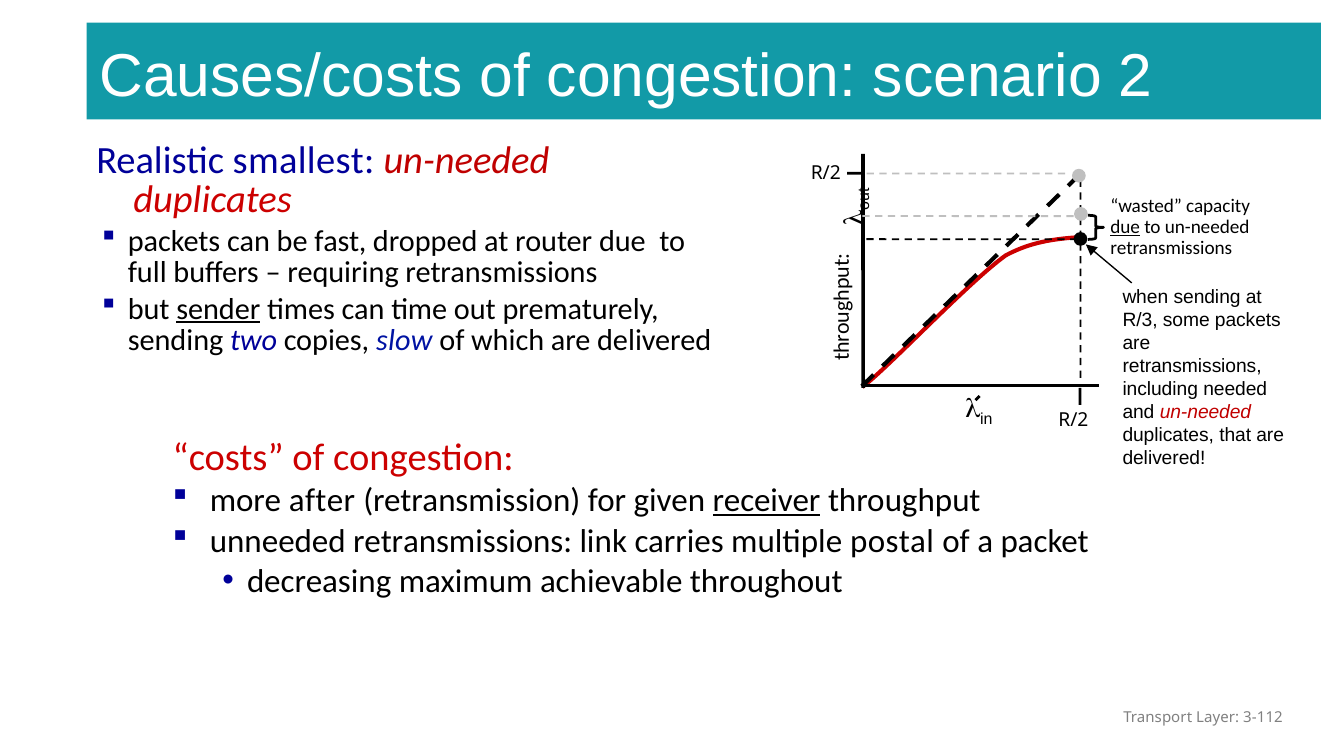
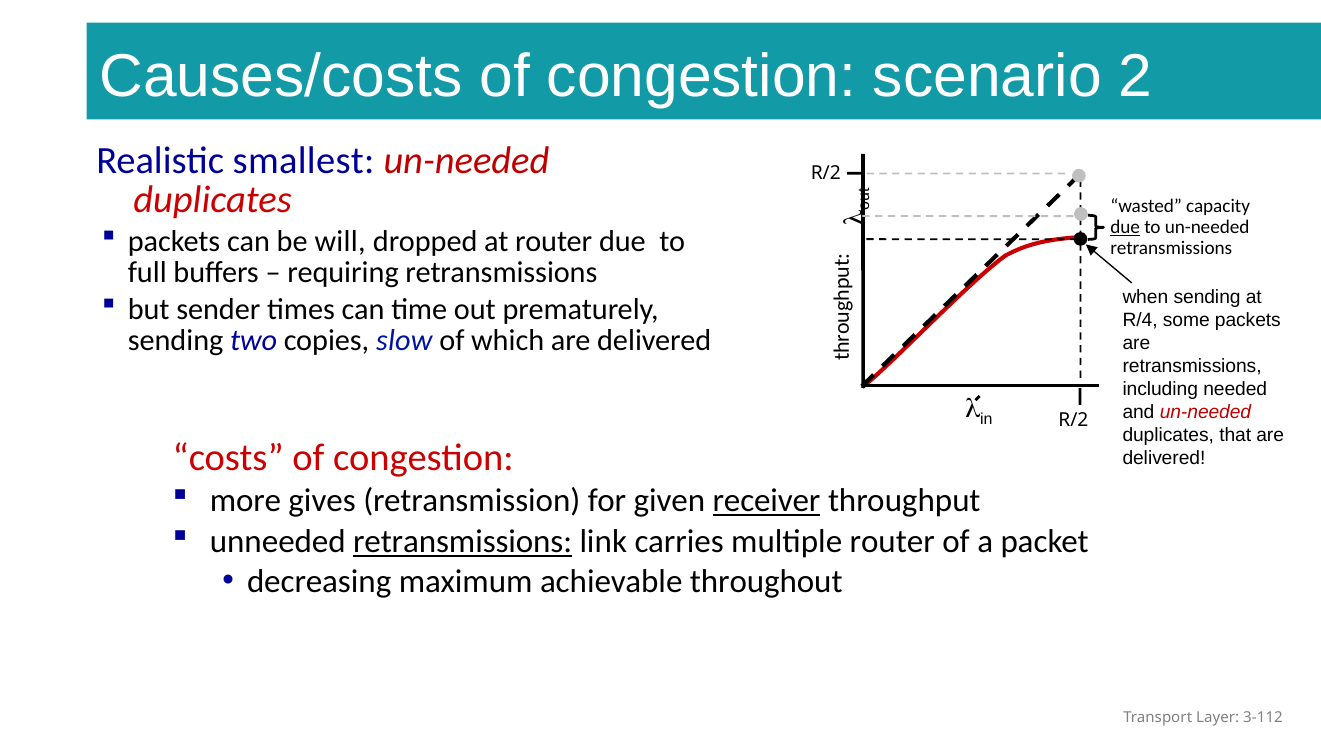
fast: fast -> will
sender underline: present -> none
R/3: R/3 -> R/4
after: after -> gives
retransmissions at (463, 541) underline: none -> present
multiple postal: postal -> router
